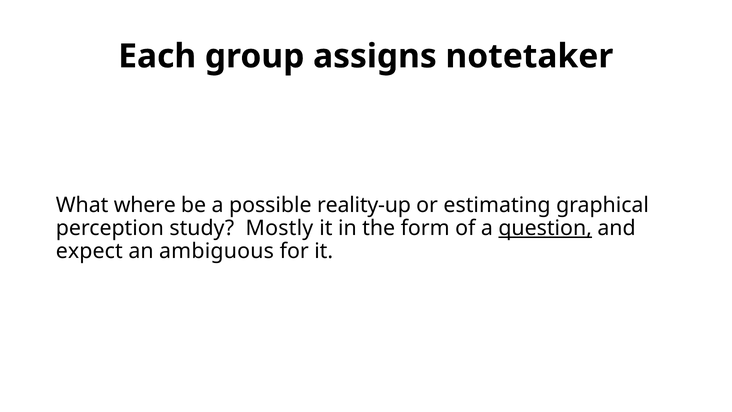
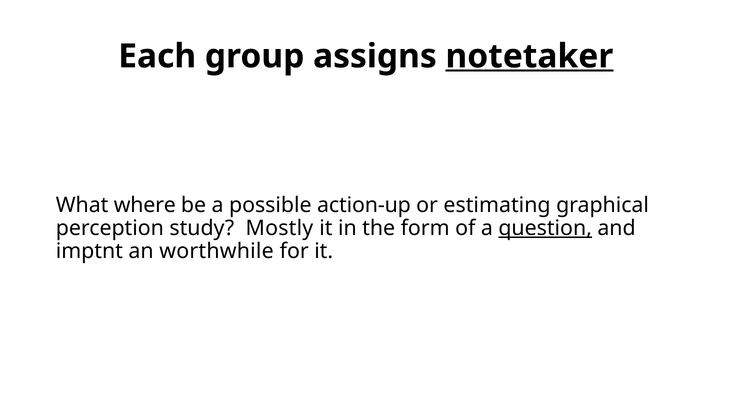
notetaker underline: none -> present
reality-up: reality-up -> action-up
expect: expect -> imptnt
ambiguous: ambiguous -> worthwhile
